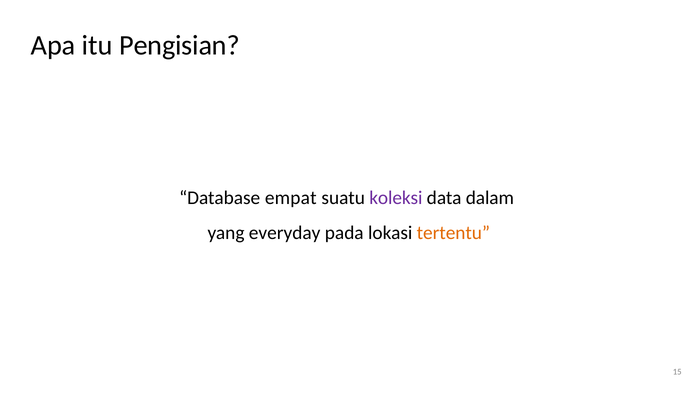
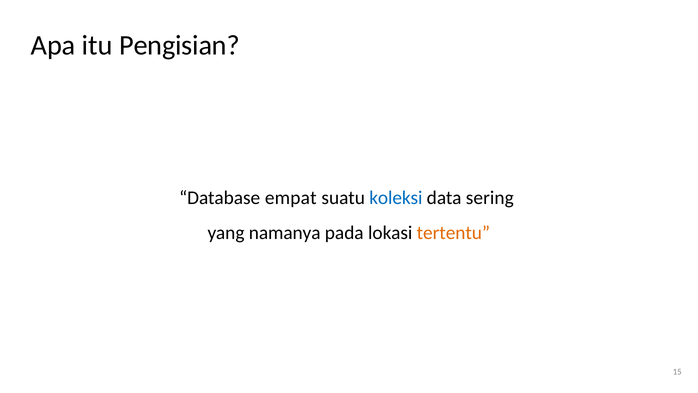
koleksi colour: purple -> blue
dalam: dalam -> sering
everyday: everyday -> namanya
